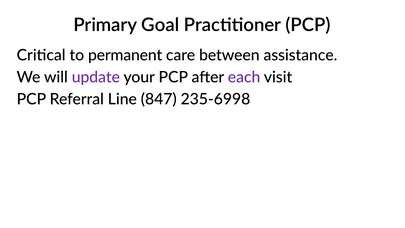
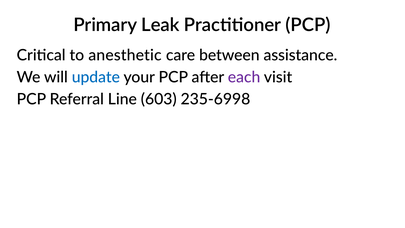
Goal: Goal -> Leak
permanent: permanent -> anesthetic
update colour: purple -> blue
847: 847 -> 603
